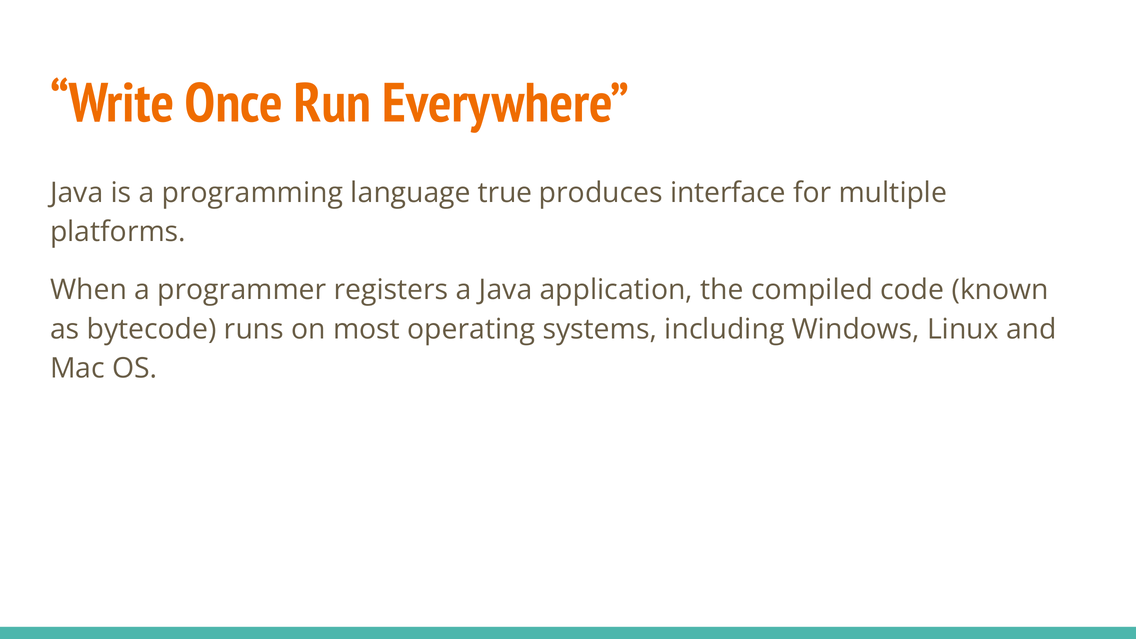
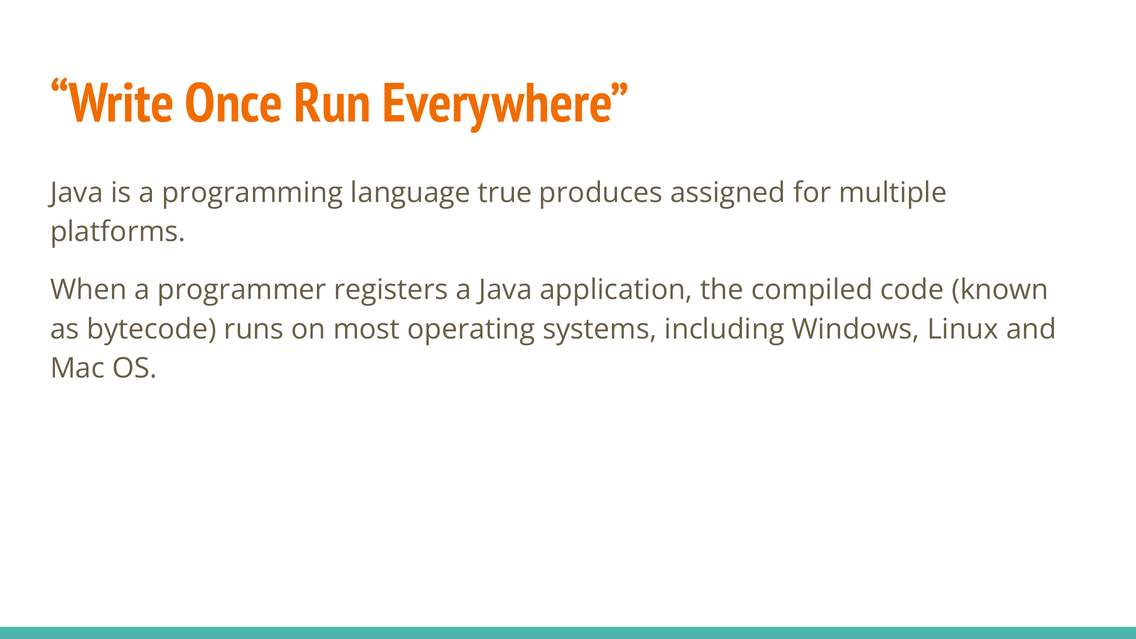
interface: interface -> assigned
